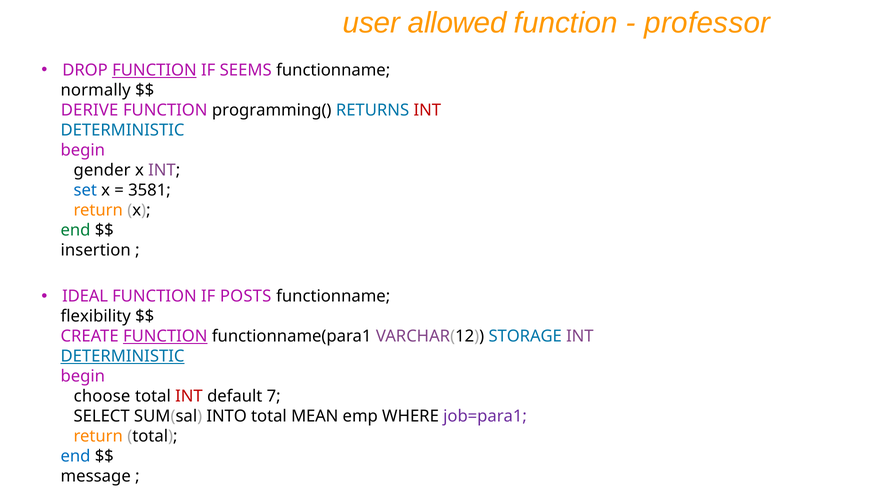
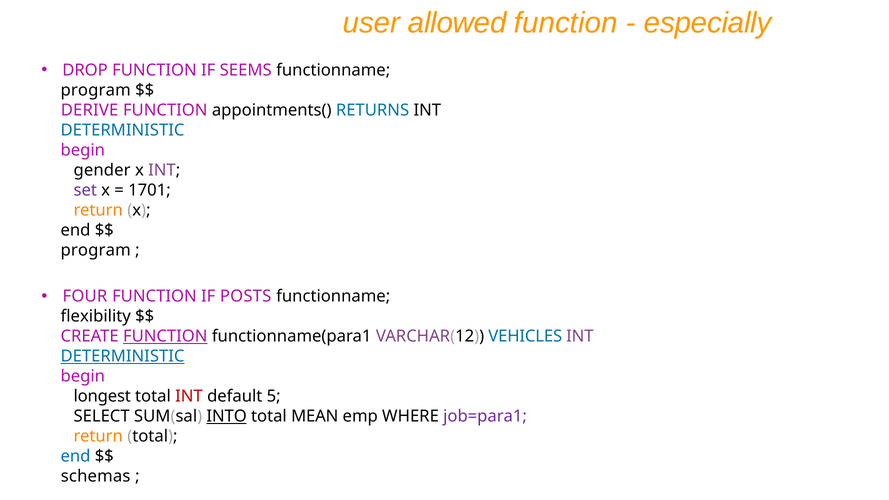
professor: professor -> especially
FUNCTION at (154, 70) underline: present -> none
normally at (96, 90): normally -> program
programming(: programming( -> appointments(
INT at (427, 110) colour: red -> black
set colour: blue -> purple
3581: 3581 -> 1701
end at (76, 230) colour: green -> black
insertion at (96, 250): insertion -> program
IDEAL: IDEAL -> FOUR
STORAGE: STORAGE -> VEHICLES
choose: choose -> longest
7: 7 -> 5
INTO underline: none -> present
message: message -> schemas
